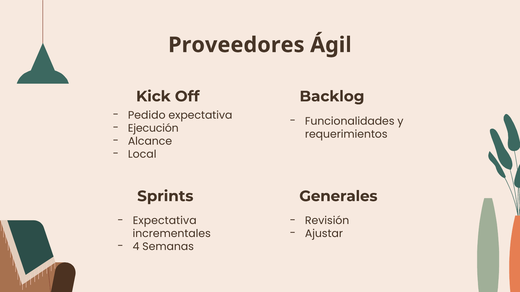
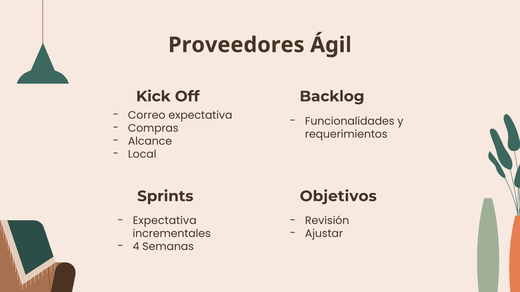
Pedido: Pedido -> Correo
Ejecución: Ejecución -> Compras
Generales: Generales -> Objetivos
